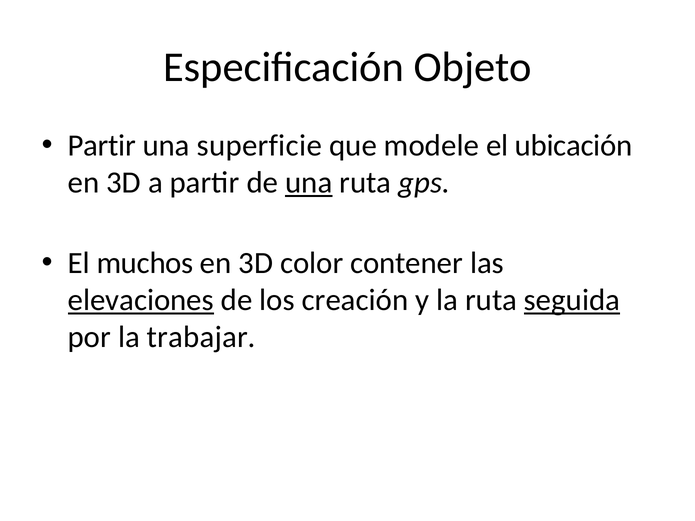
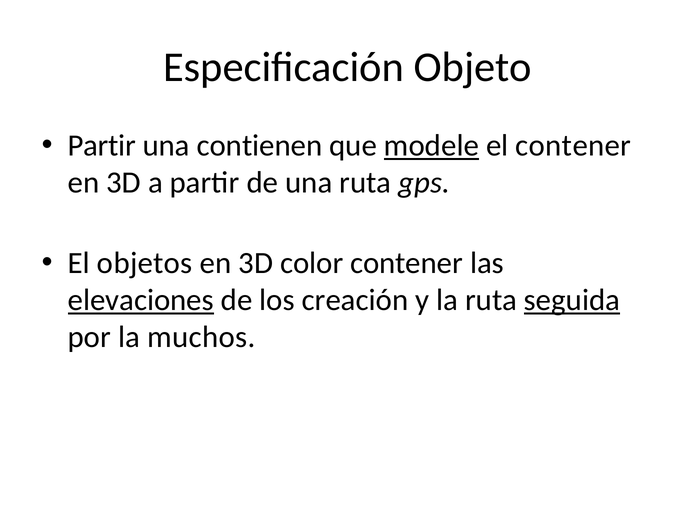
superficie: superficie -> contienen
modele underline: none -> present
el ubicación: ubicación -> contener
una at (309, 183) underline: present -> none
muchos: muchos -> objetos
trabajar: trabajar -> muchos
